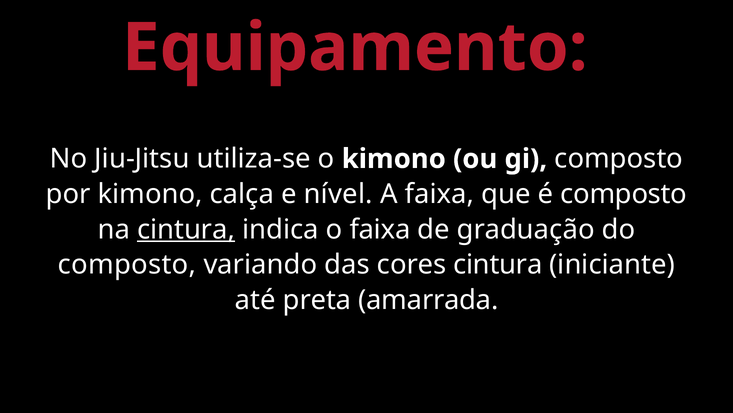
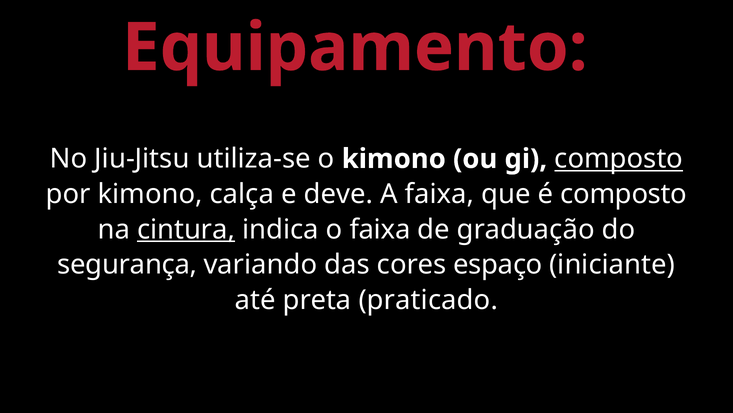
composto at (619, 159) underline: none -> present
nível: nível -> deve
composto at (127, 264): composto -> segurança
cores cintura: cintura -> espaço
amarrada: amarrada -> praticado
